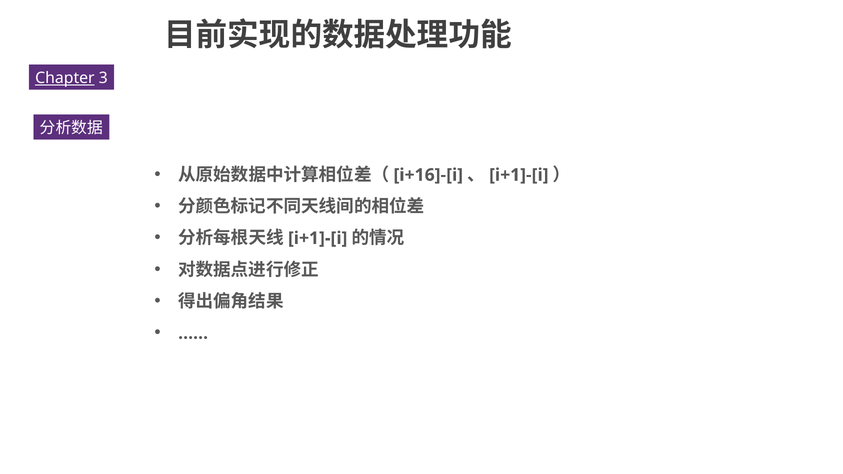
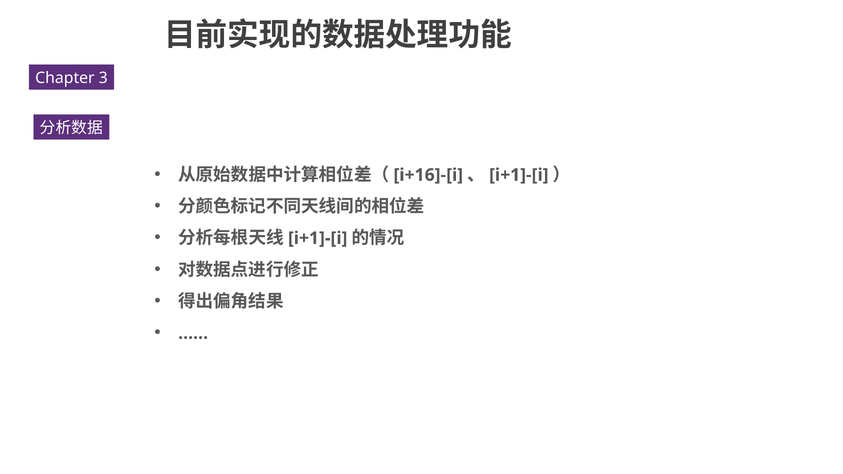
Chapter underline: present -> none
